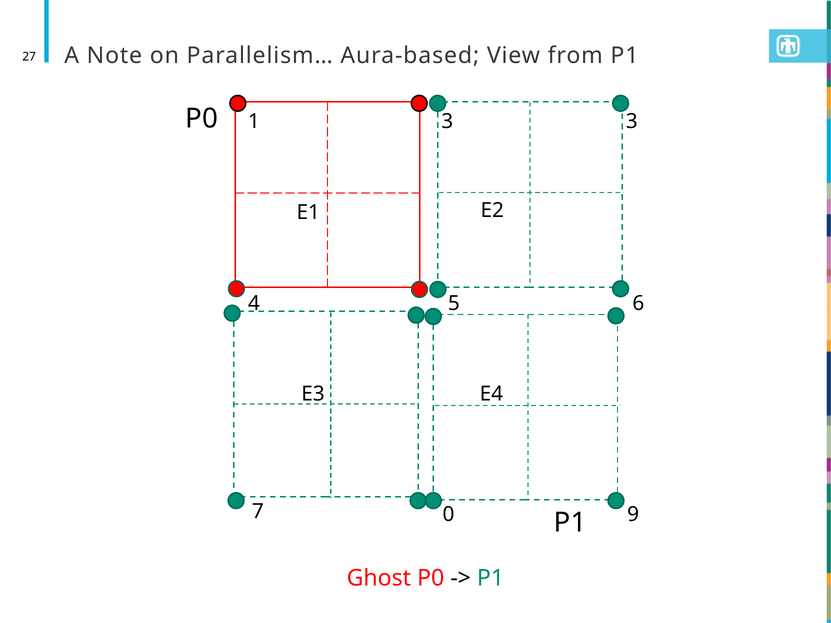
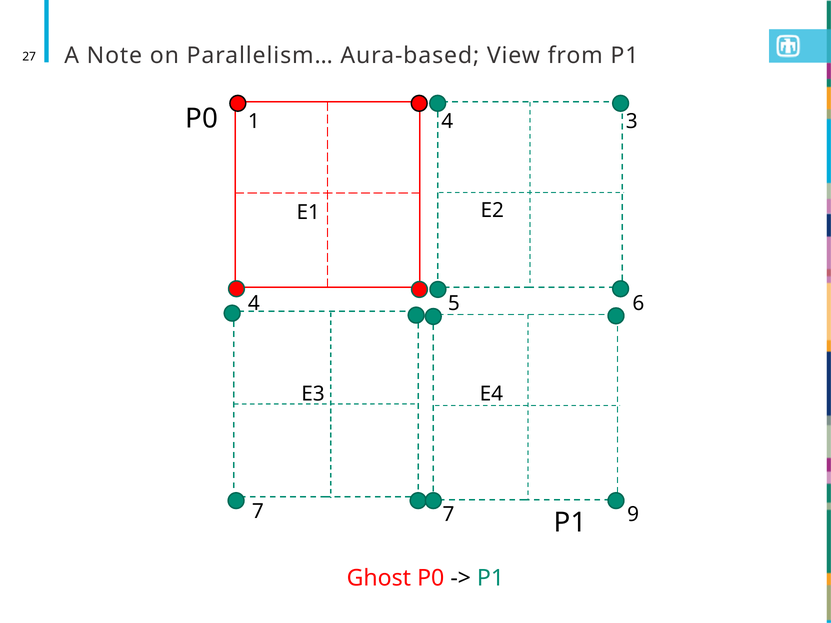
1 3: 3 -> 4
7 0: 0 -> 7
